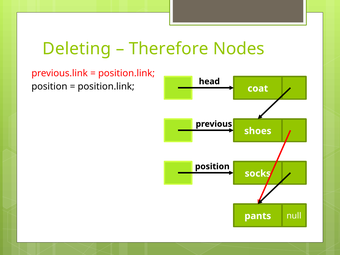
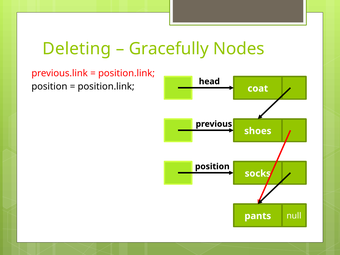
Therefore: Therefore -> Gracefully
